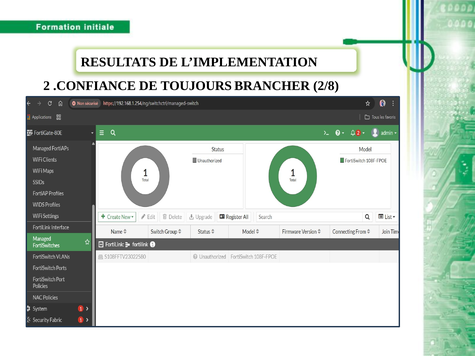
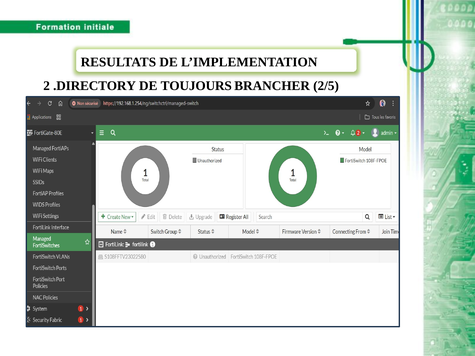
.CONFIANCE: .CONFIANCE -> .DIRECTORY
2/8: 2/8 -> 2/5
